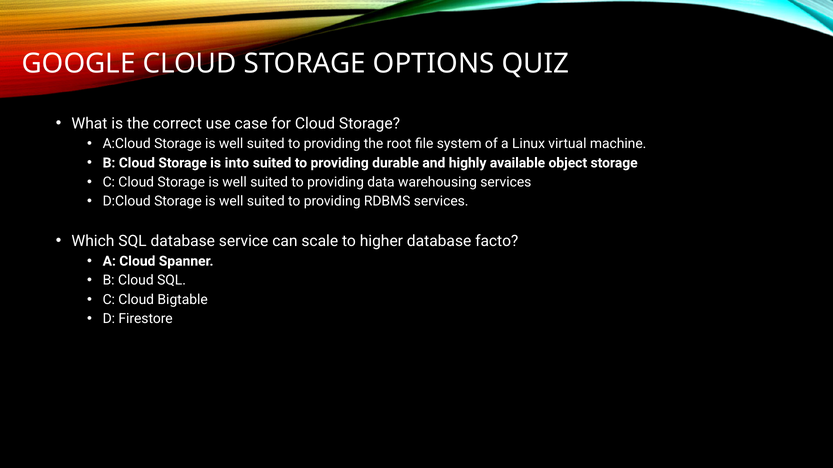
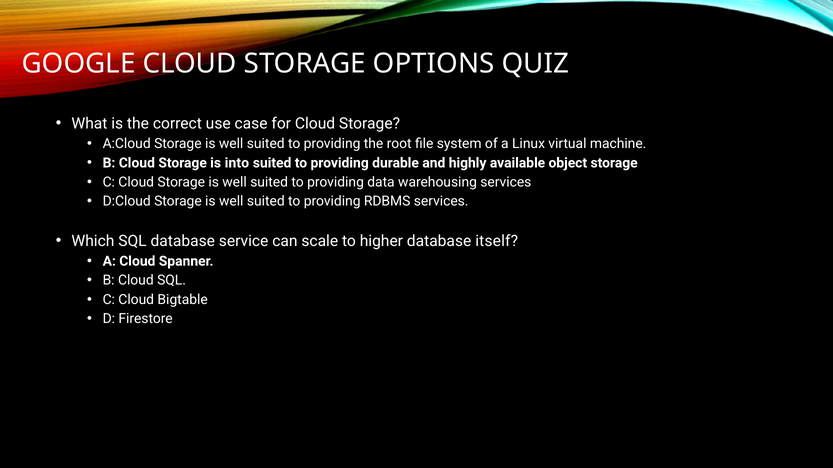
facto: facto -> itself
